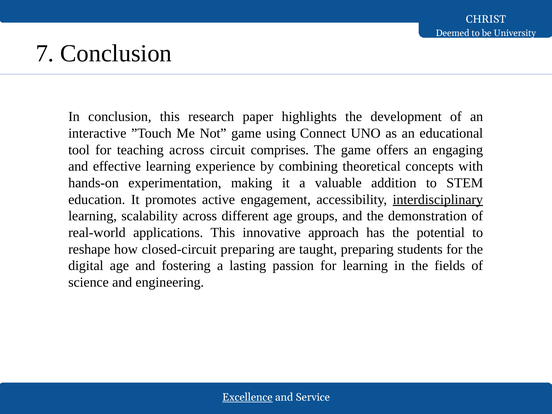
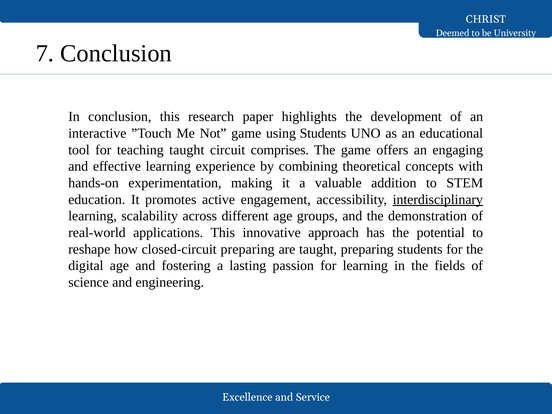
using Connect: Connect -> Students
teaching across: across -> taught
Excellence underline: present -> none
